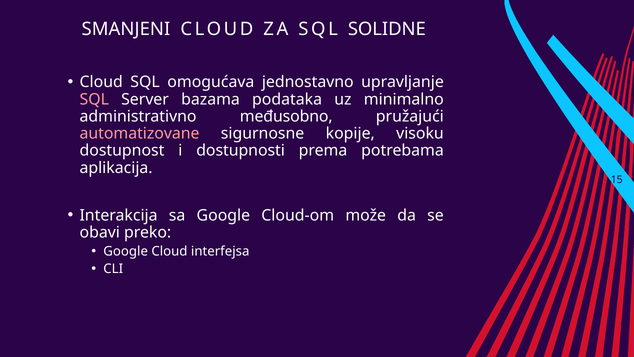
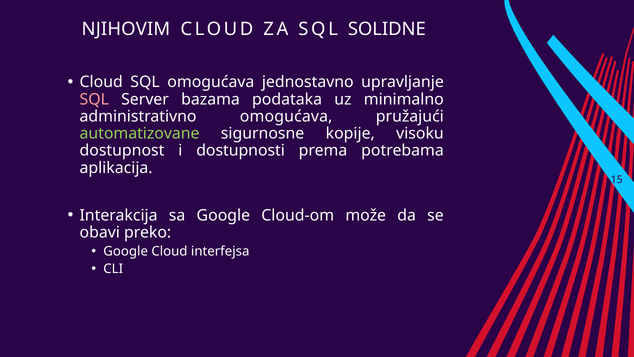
SMANJENI: SMANJENI -> NJIHOVIM
administrativno međusobno: međusobno -> omogućava
automatizovane colour: pink -> light green
